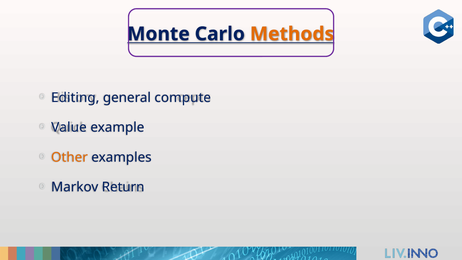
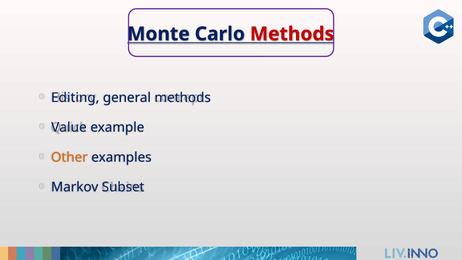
Methods at (292, 34) colour: orange -> red
general compute: compute -> methods
Return: Return -> Subset
